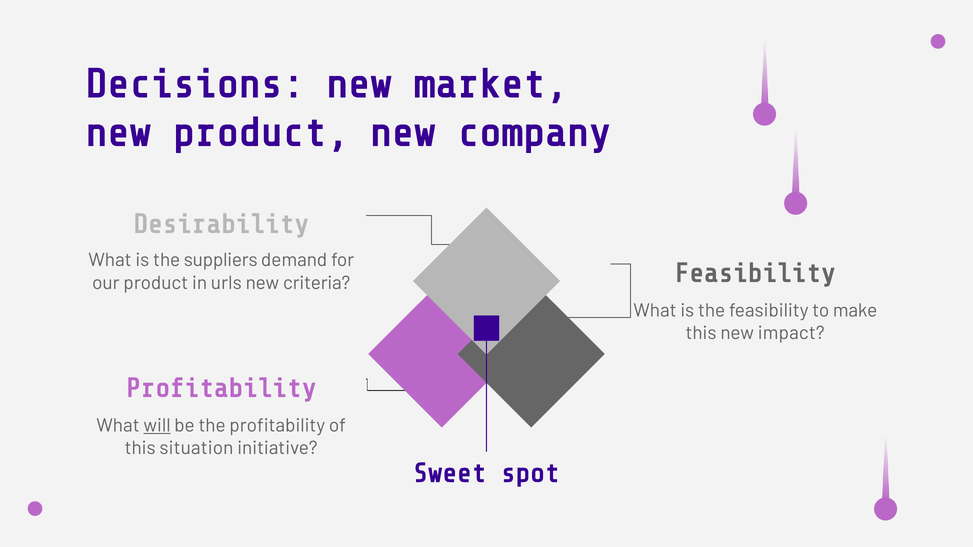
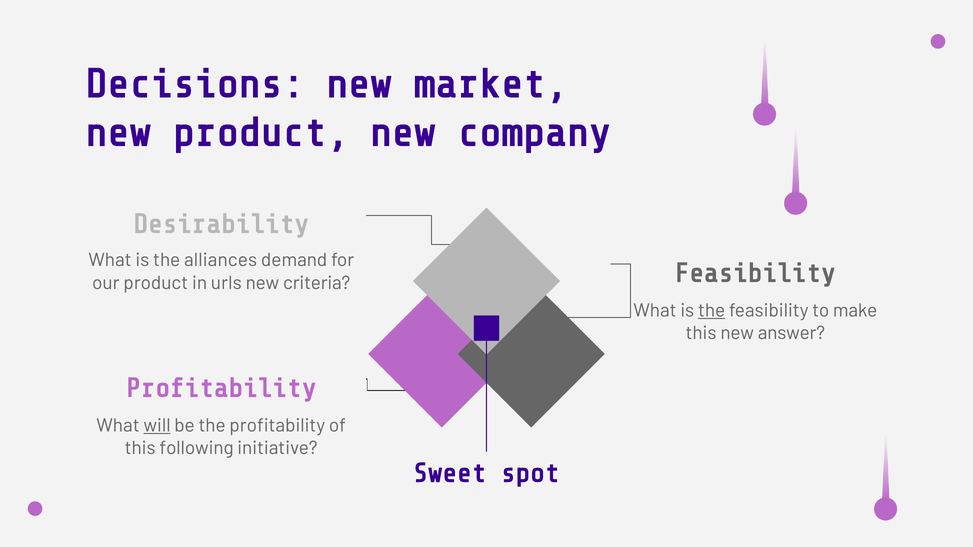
suppliers: suppliers -> alliances
the at (712, 311) underline: none -> present
impact: impact -> answer
situation: situation -> following
